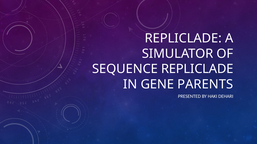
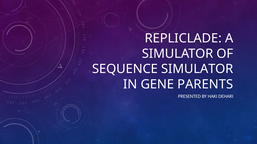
SEQUENCE REPLICLADE: REPLICLADE -> SIMULATOR
